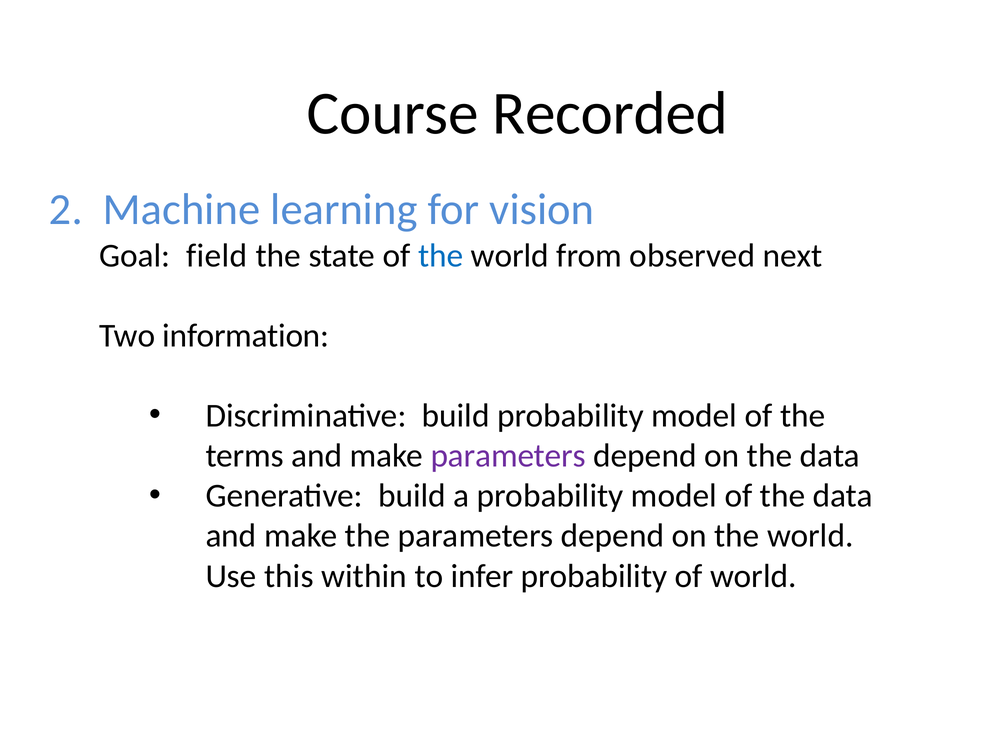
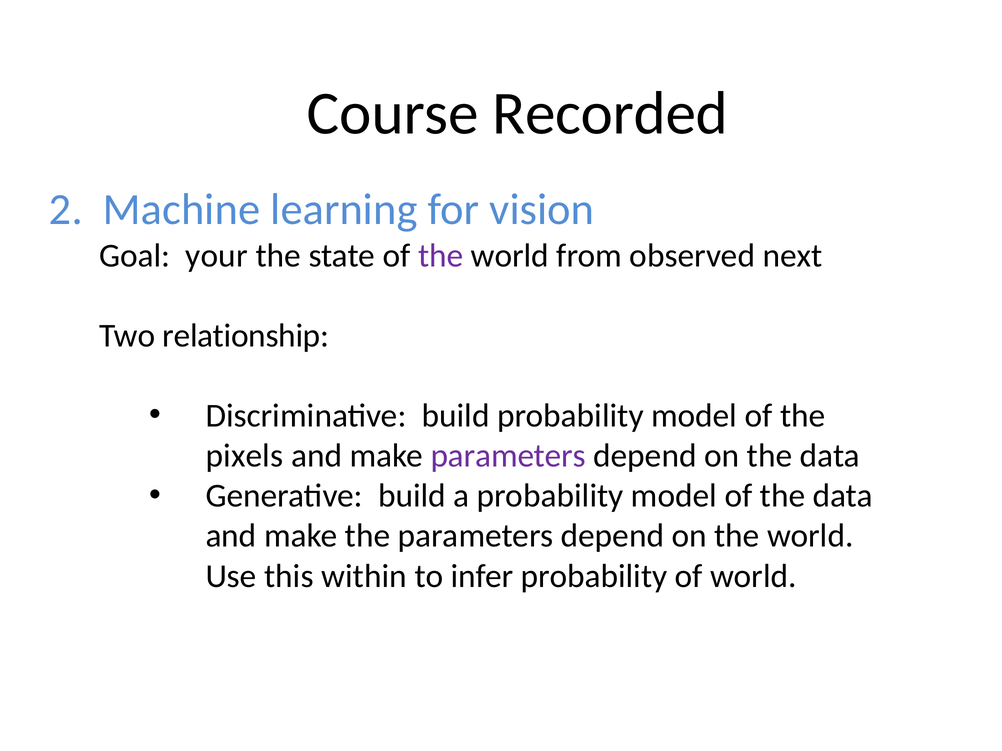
field: field -> your
the at (441, 256) colour: blue -> purple
information: information -> relationship
terms: terms -> pixels
